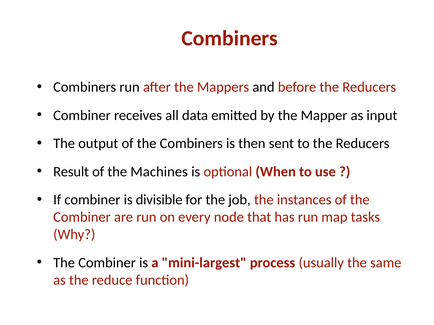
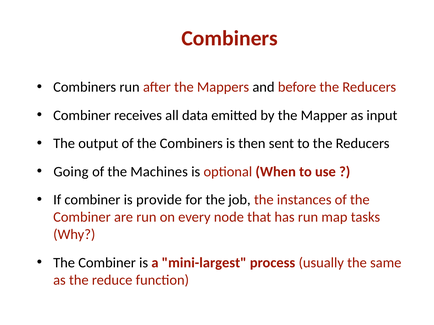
Result: Result -> Going
divisible: divisible -> provide
